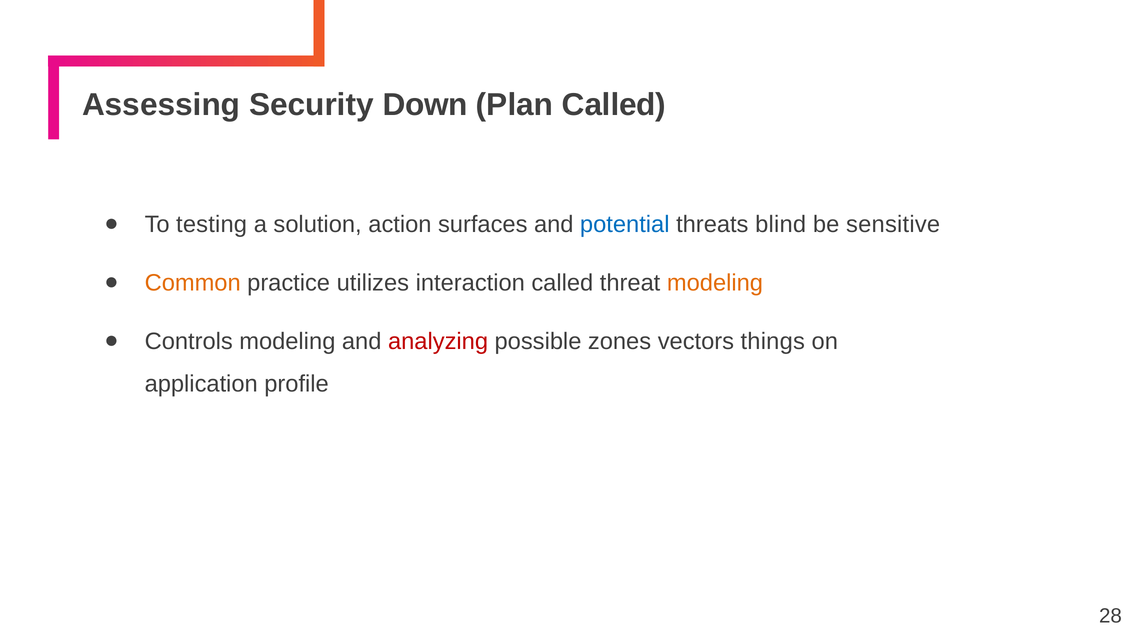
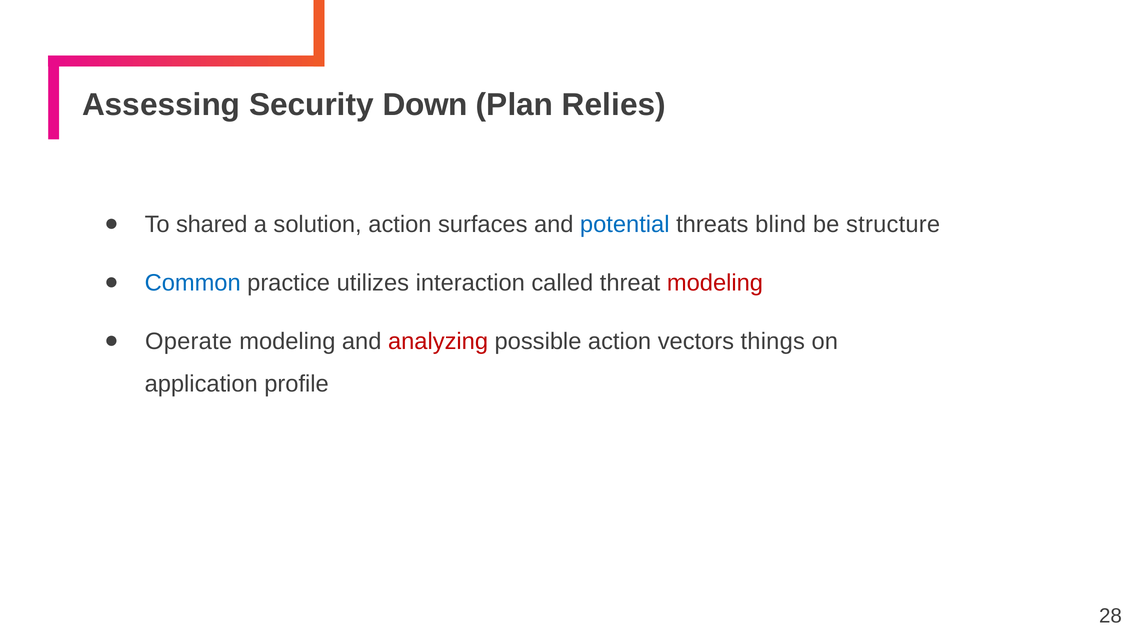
Plan Called: Called -> Relies
testing: testing -> shared
sensitive: sensitive -> structure
Common colour: orange -> blue
modeling at (715, 283) colour: orange -> red
Controls: Controls -> Operate
possible zones: zones -> action
